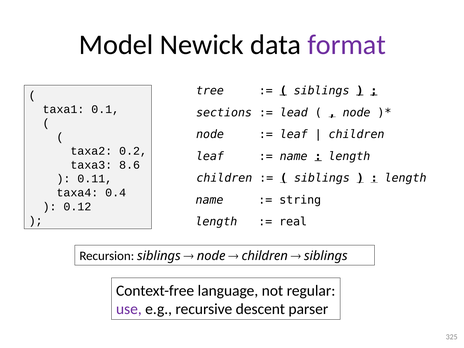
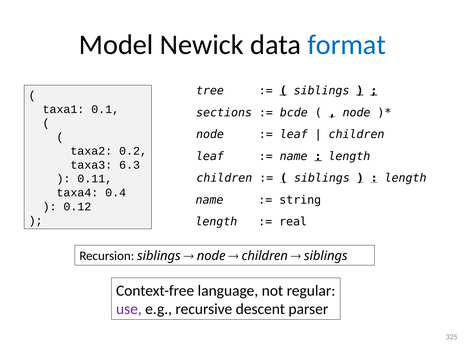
format colour: purple -> blue
lead: lead -> bcde
8.6: 8.6 -> 6.3
